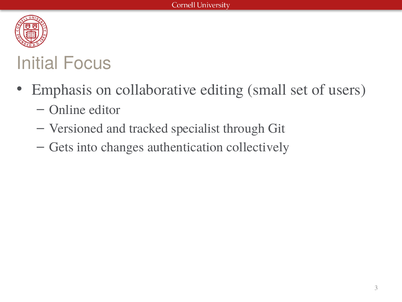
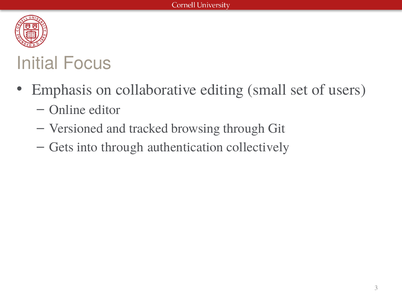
specialist: specialist -> browsing
into changes: changes -> through
